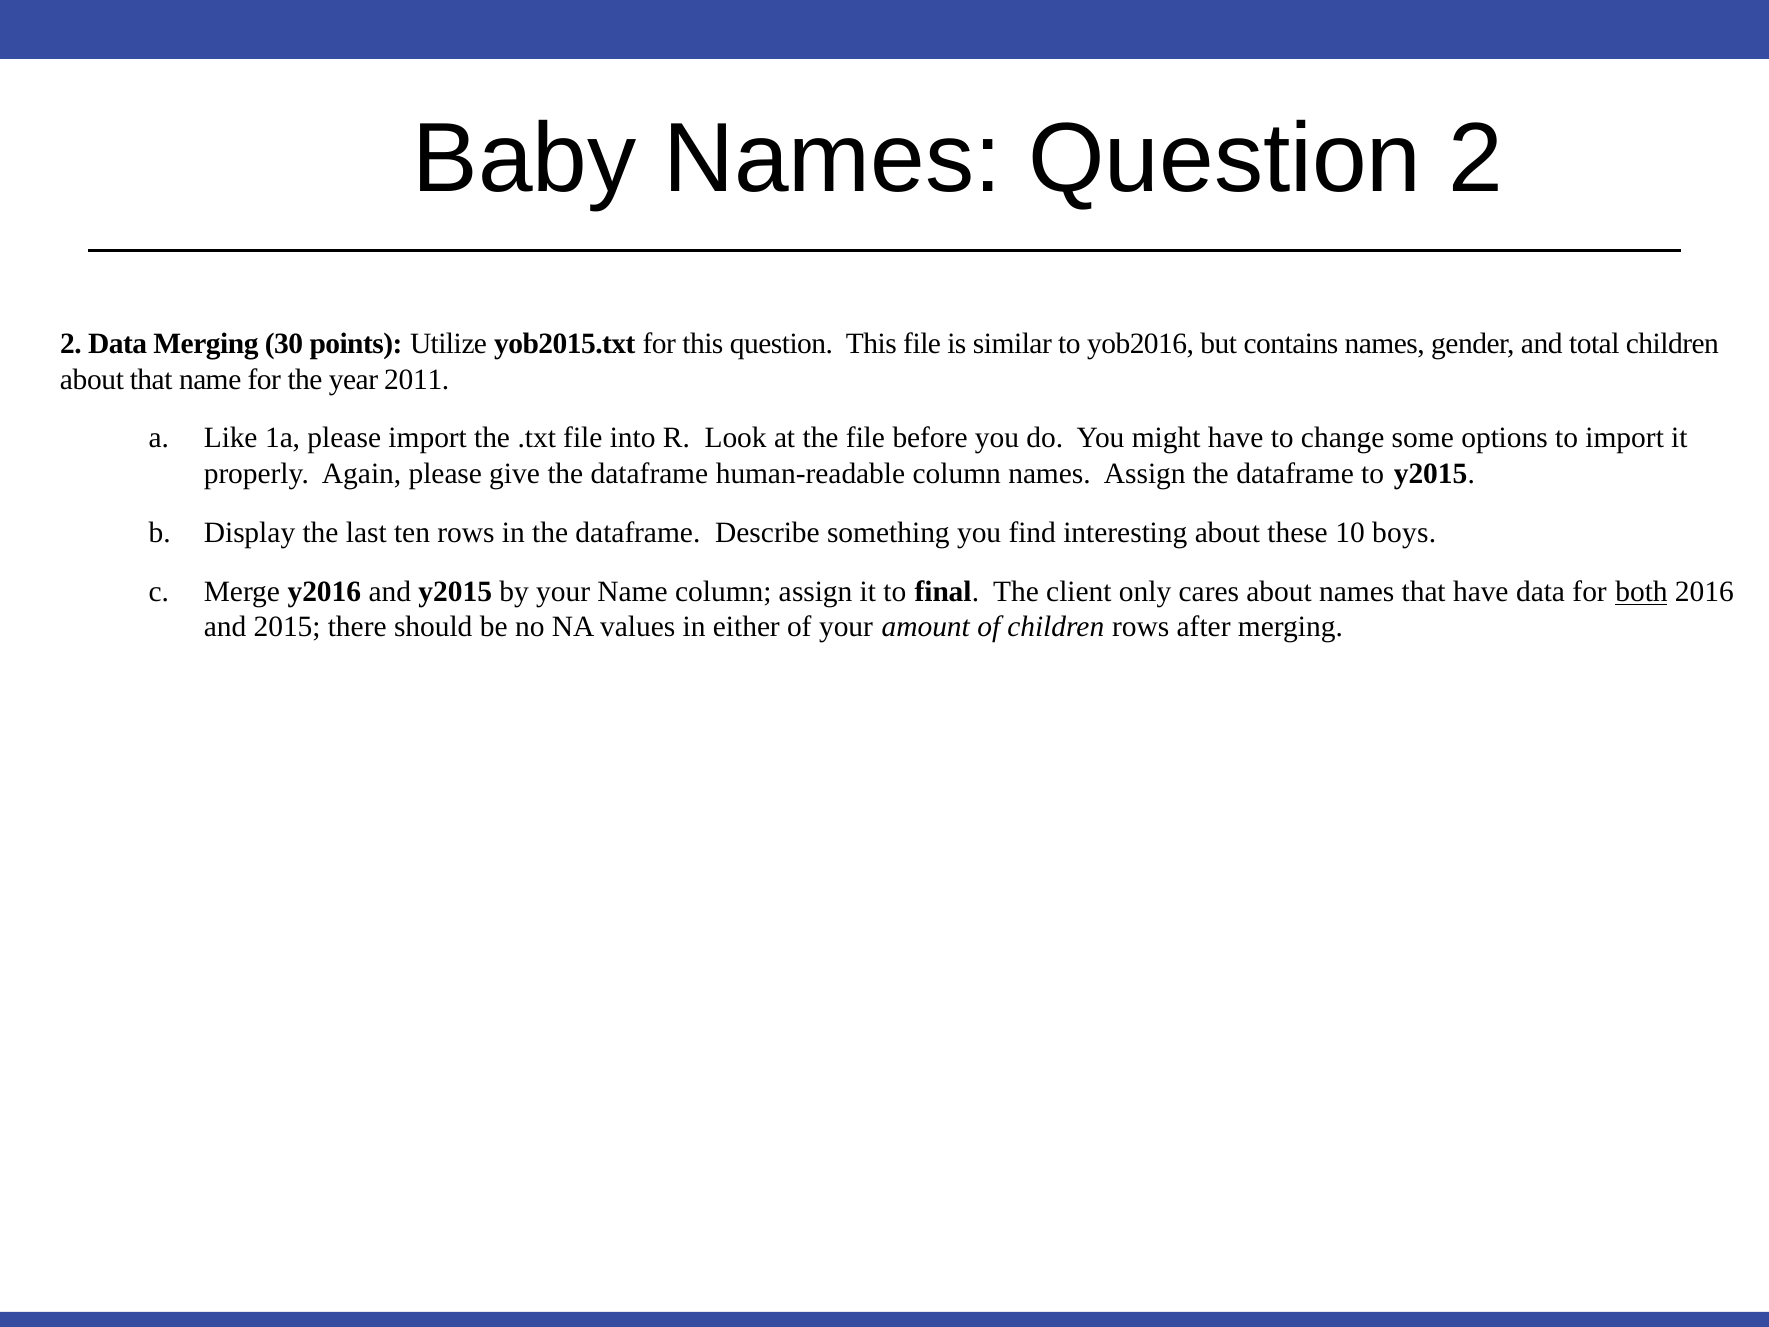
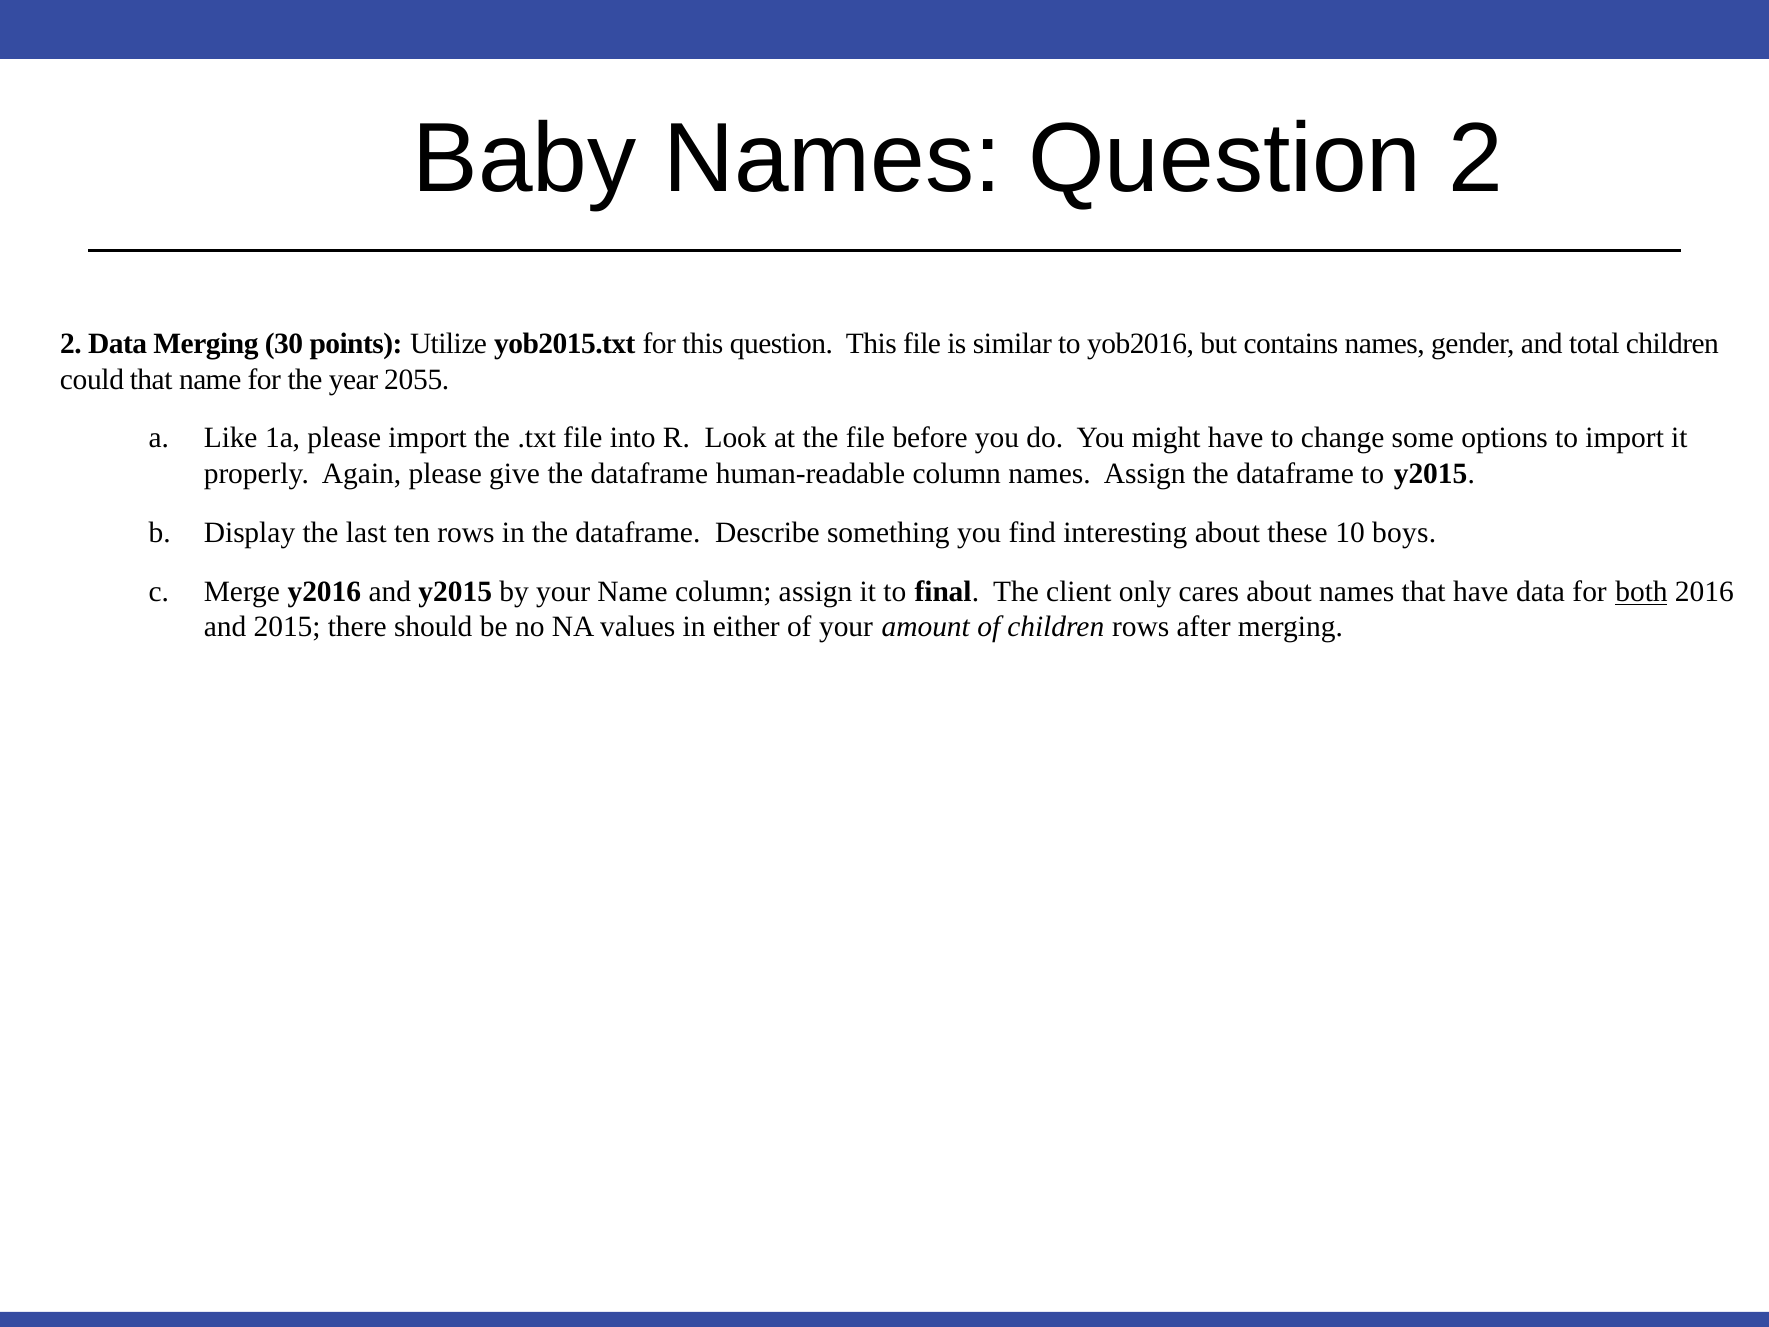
about at (92, 379): about -> could
2011: 2011 -> 2055
